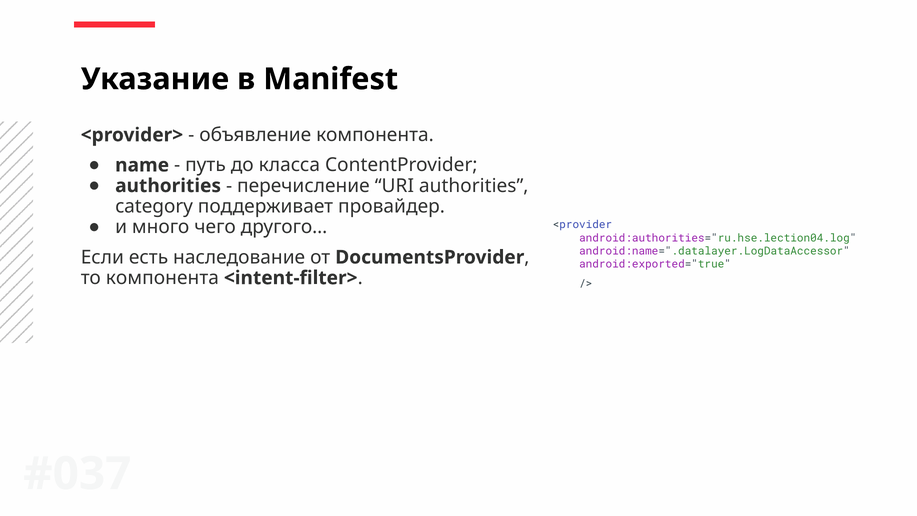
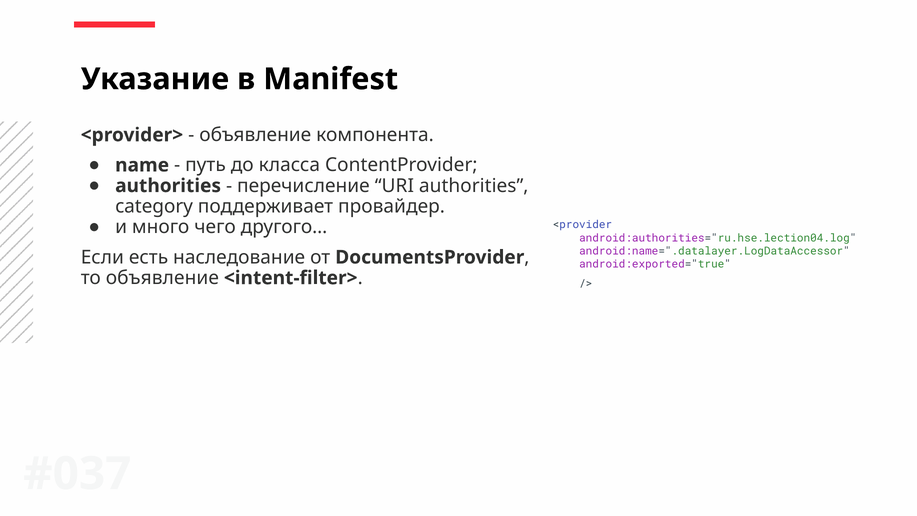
то компонента: компонента -> объявление
